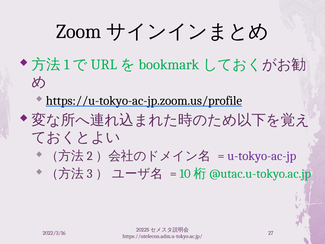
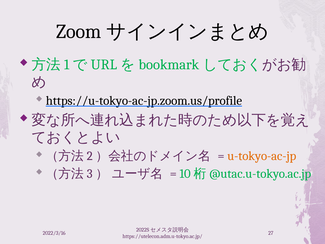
u-tokyo-ac-jp colour: purple -> orange
